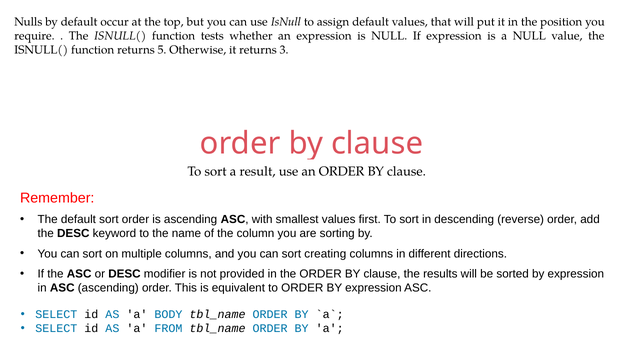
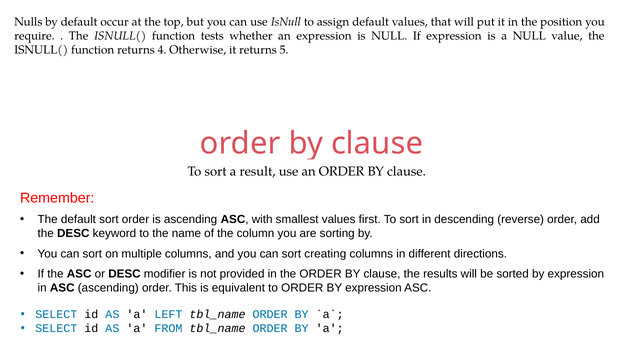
5: 5 -> 4
3: 3 -> 5
BODY: BODY -> LEFT
